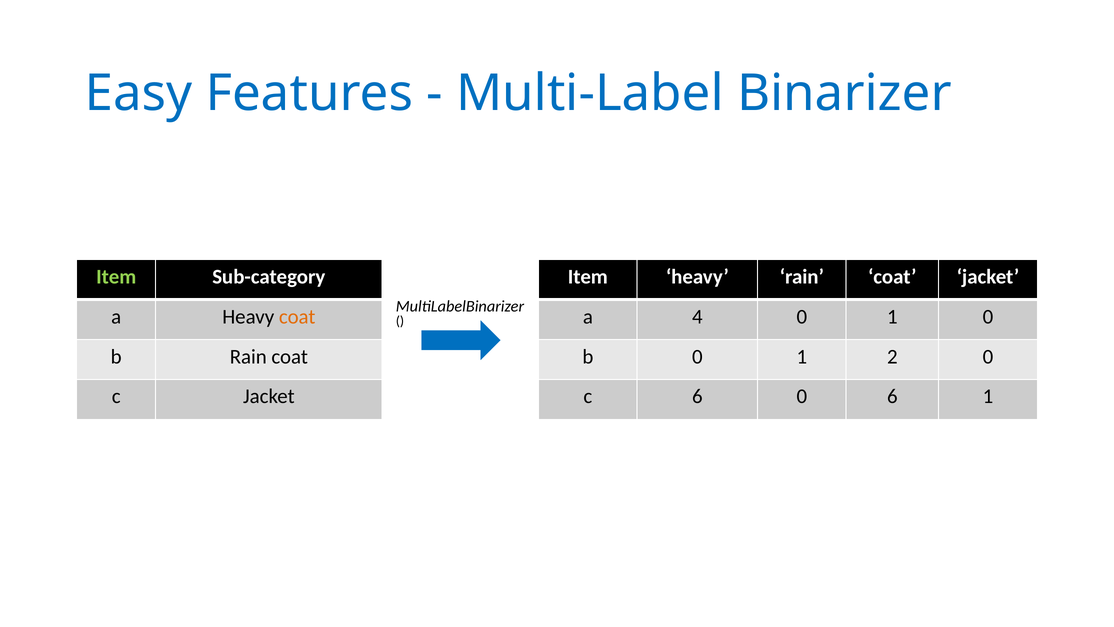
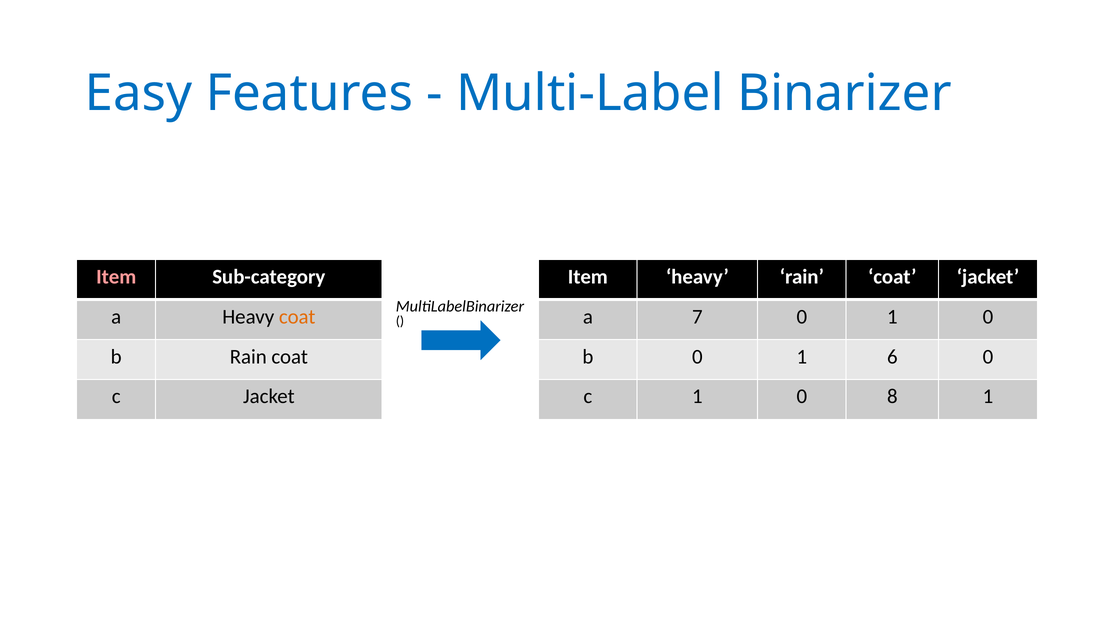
Item at (116, 277) colour: light green -> pink
4: 4 -> 7
2: 2 -> 6
c 6: 6 -> 1
0 6: 6 -> 8
